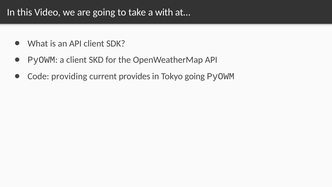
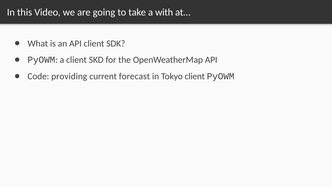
provides: provides -> forecast
Tokyo going: going -> client
